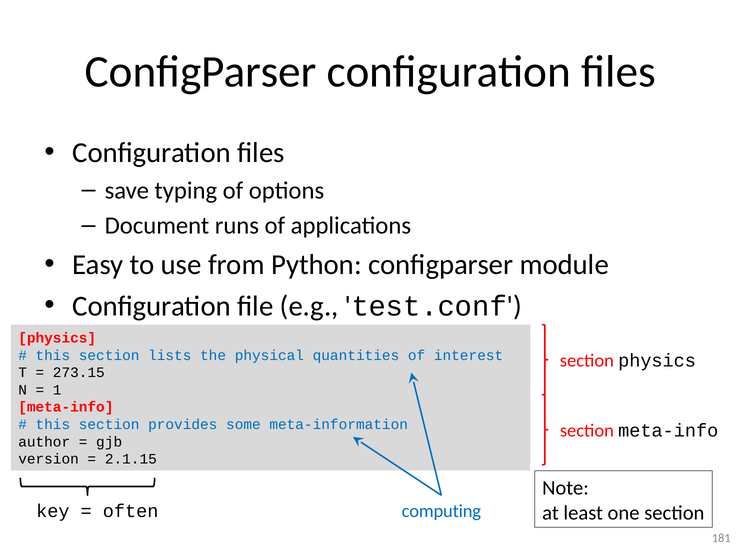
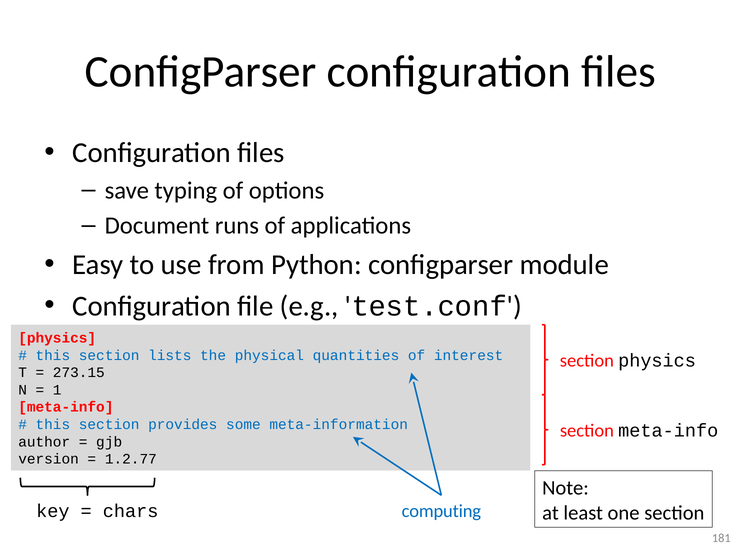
2.1.15: 2.1.15 -> 1.2.77
often: often -> chars
